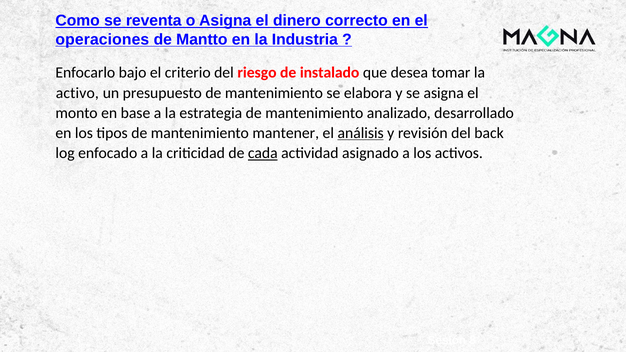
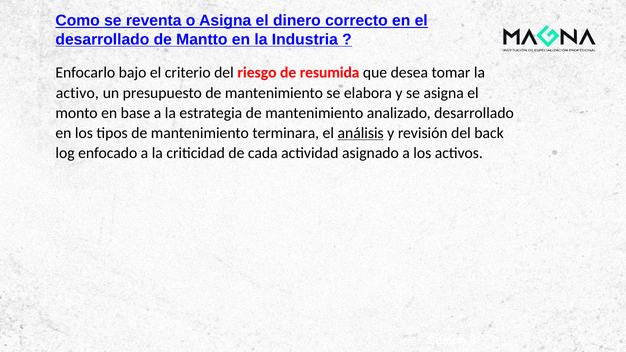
operaciones at (102, 39): operaciones -> desarrollado
instalado: instalado -> resumida
mantener: mantener -> terminara
cada underline: present -> none
